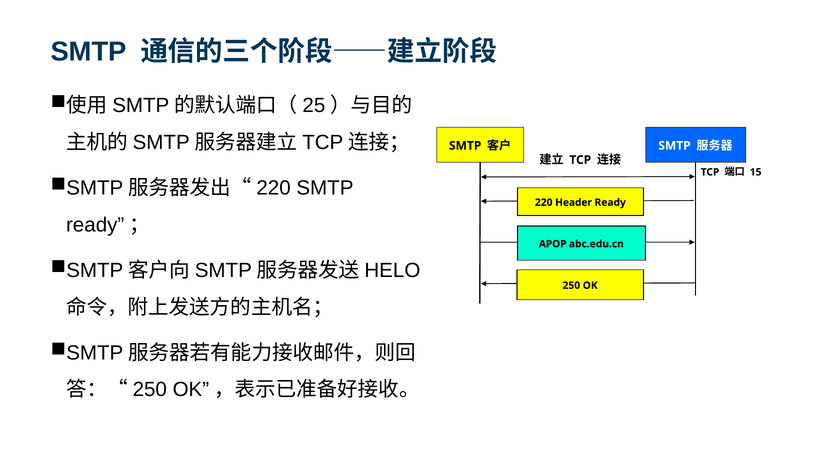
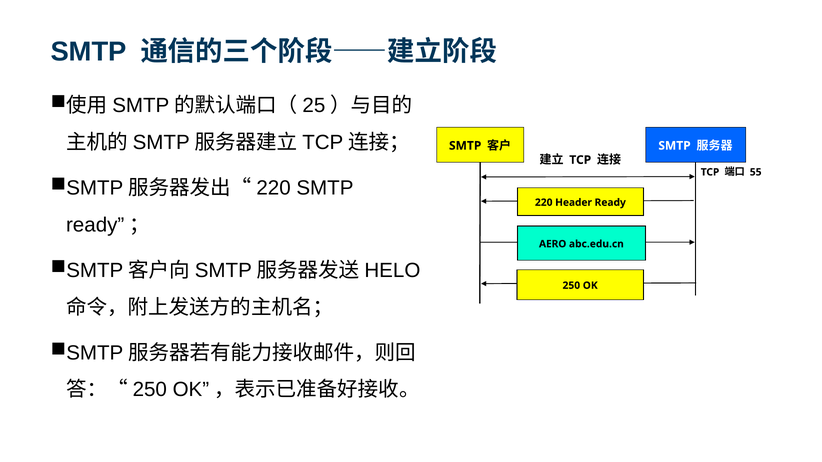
15: 15 -> 55
APOP: APOP -> AERO
